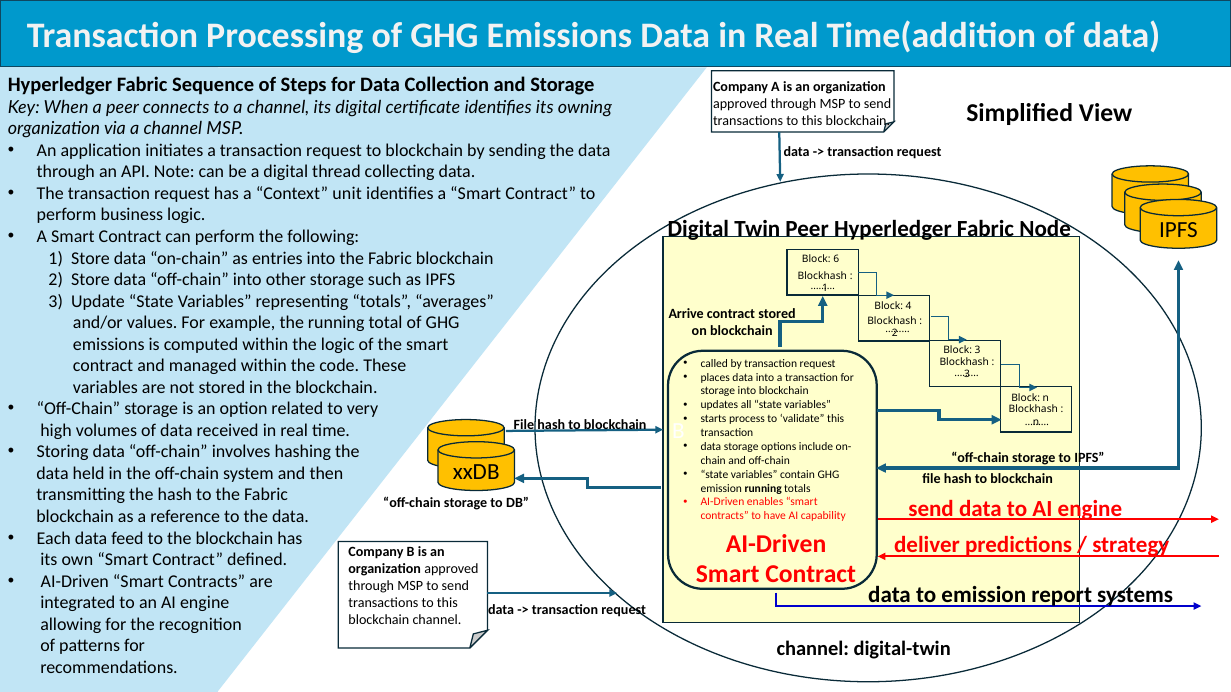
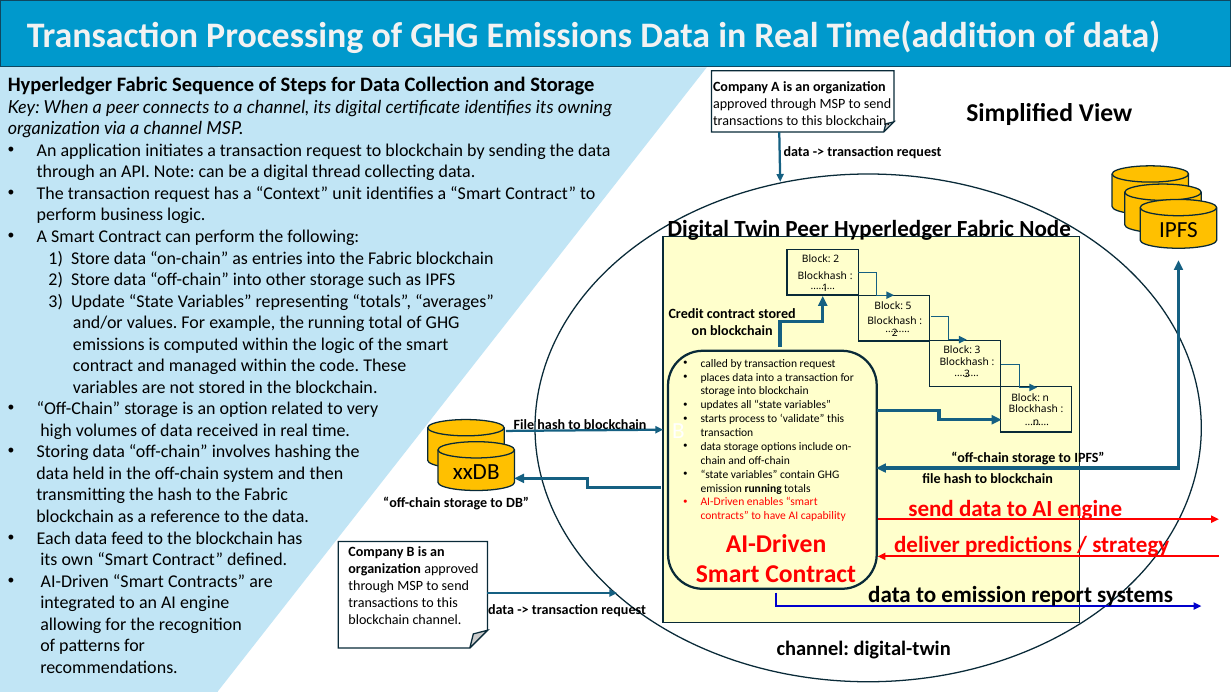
Block 6: 6 -> 2
4: 4 -> 5
Arrive: Arrive -> Credit
